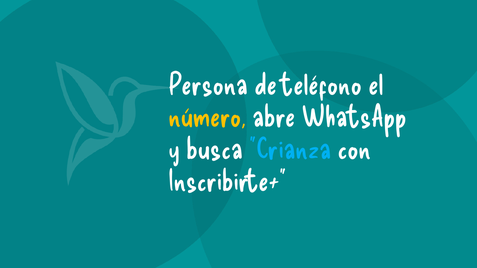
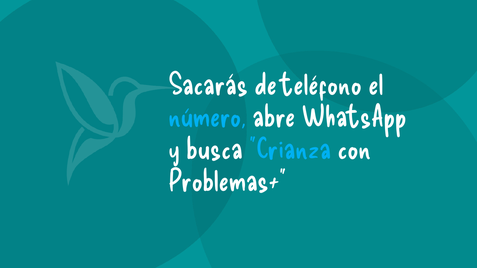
Persona: Persona -> Sacarás
número colour: yellow -> light blue
Inscribirte+: Inscribirte+ -> Problemas+
